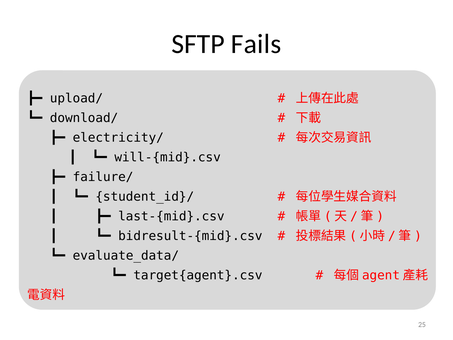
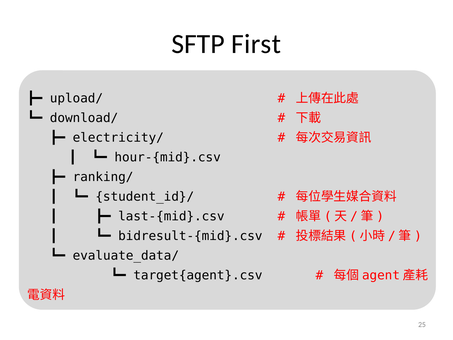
Fails: Fails -> First
will-{mid}.csv: will-{mid}.csv -> hour-{mid}.csv
failure/: failure/ -> ranking/
